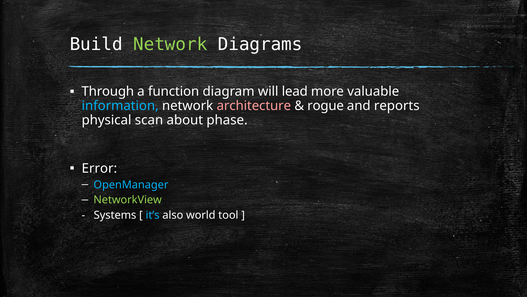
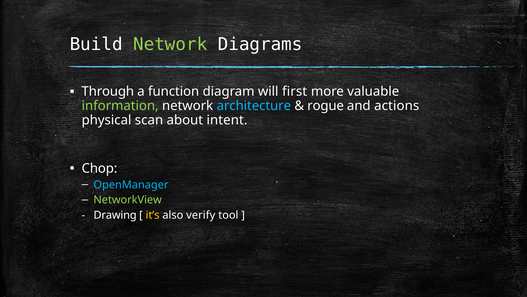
lead: lead -> first
information colour: light blue -> light green
architecture colour: pink -> light blue
reports: reports -> actions
phase: phase -> intent
Error: Error -> Chop
Systems: Systems -> Drawing
it’s colour: light blue -> yellow
world: world -> verify
